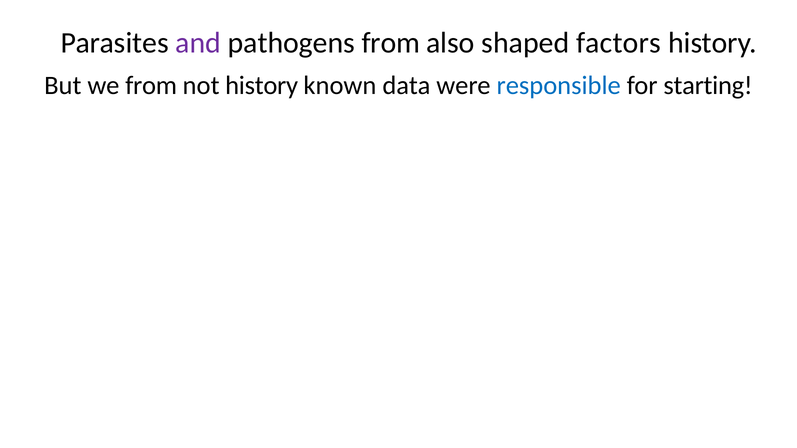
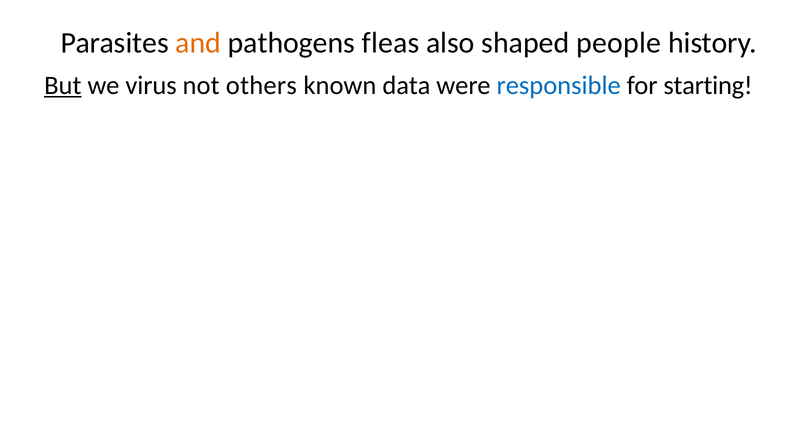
and colour: purple -> orange
pathogens from: from -> fleas
factors: factors -> people
But underline: none -> present
we from: from -> virus
not history: history -> others
